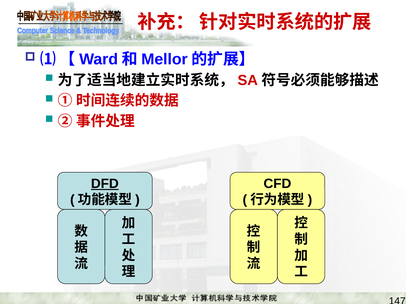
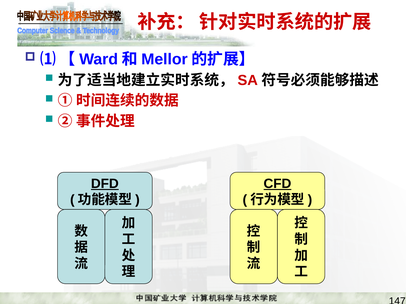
CFD underline: none -> present
